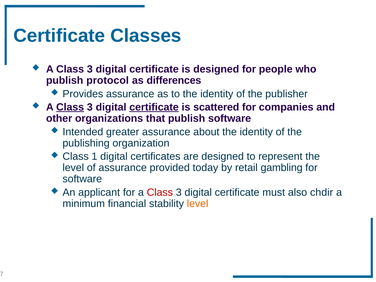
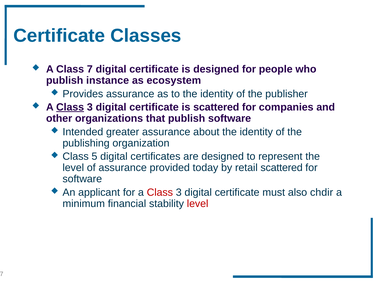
3 at (90, 69): 3 -> 7
protocol: protocol -> instance
differences: differences -> ecosystem
certificate at (154, 107) underline: present -> none
1: 1 -> 5
retail gambling: gambling -> scattered
level at (198, 204) colour: orange -> red
